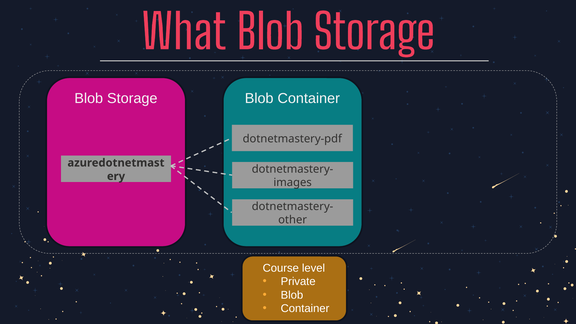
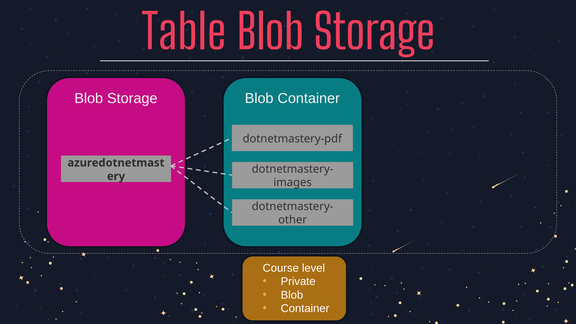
What: What -> Table
